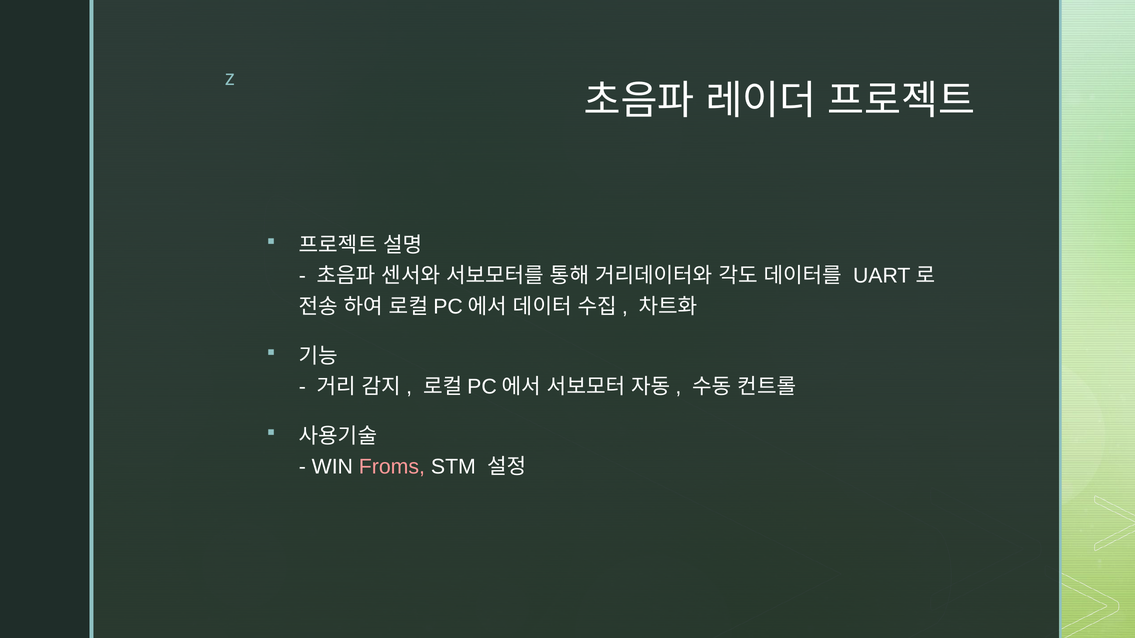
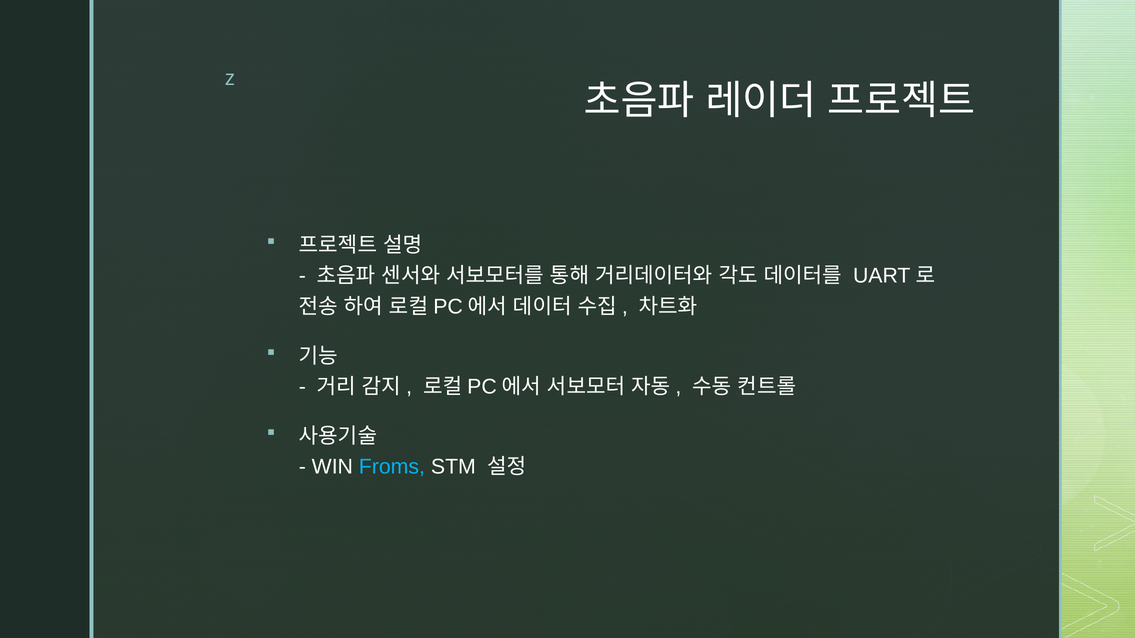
Froms colour: pink -> light blue
